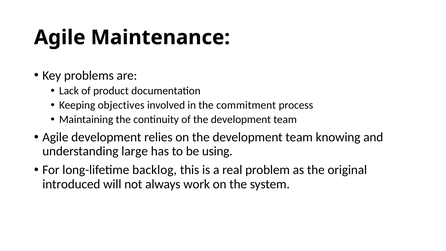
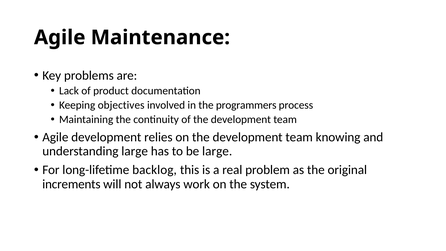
commitment: commitment -> programmers
be using: using -> large
introduced: introduced -> increments
